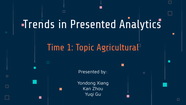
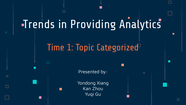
in Presented: Presented -> Providing
Agricultural: Agricultural -> Categorized
